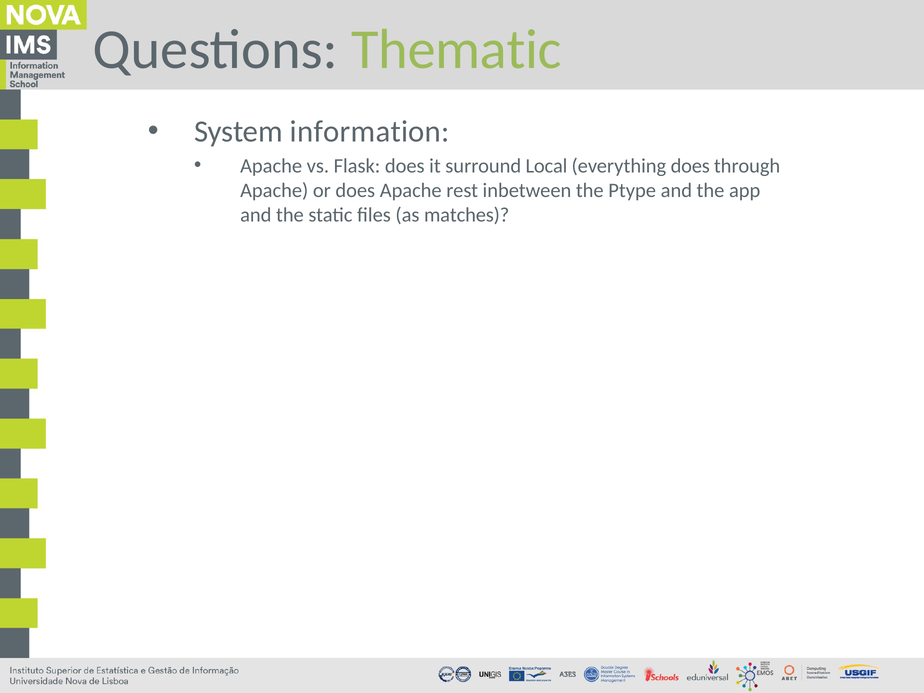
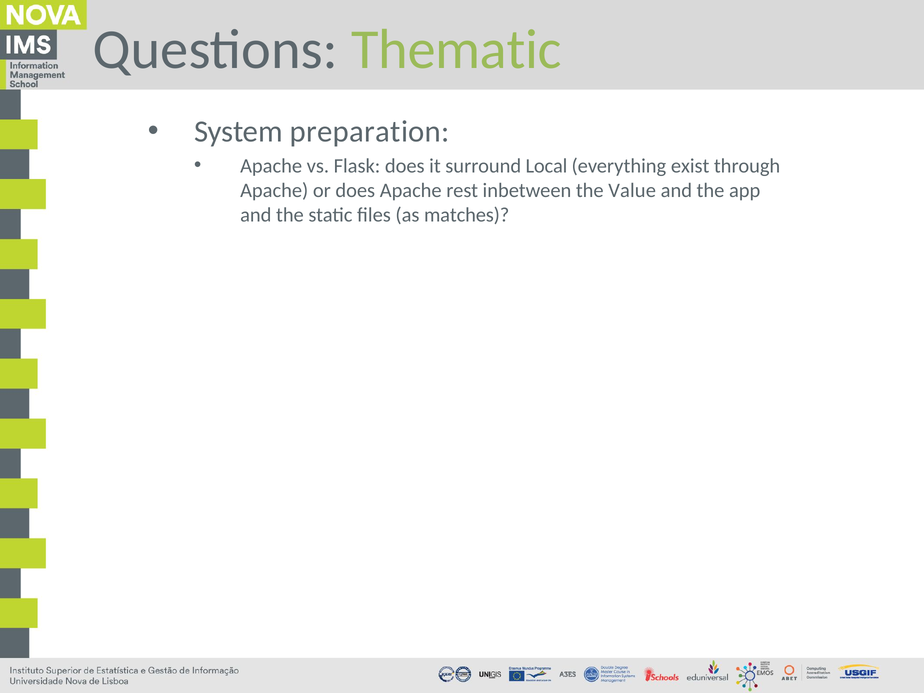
information: information -> preparation
everything does: does -> exist
Ptype: Ptype -> Value
